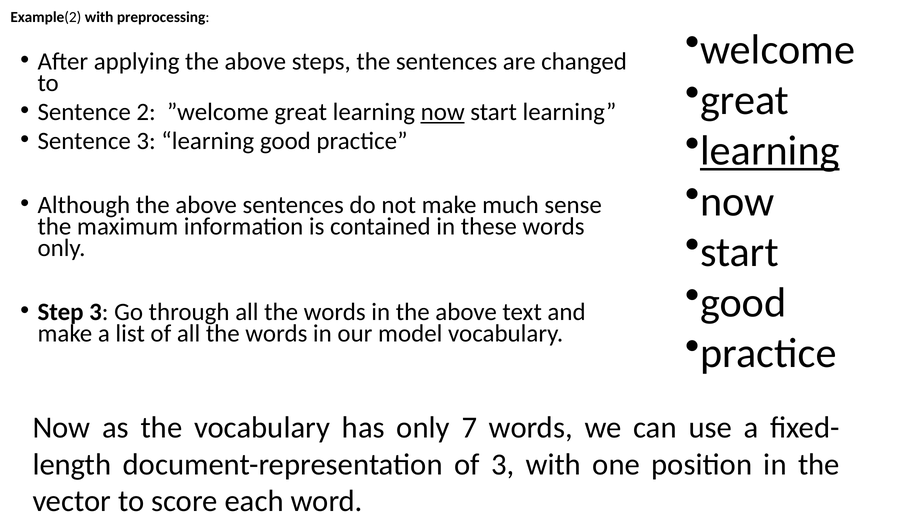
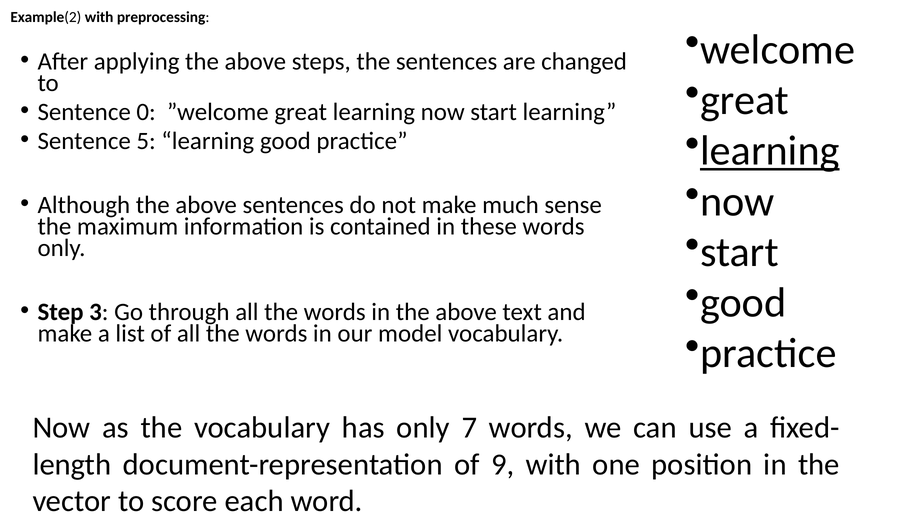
2: 2 -> 0
now at (443, 112) underline: present -> none
Sentence 3: 3 -> 5
of 3: 3 -> 9
